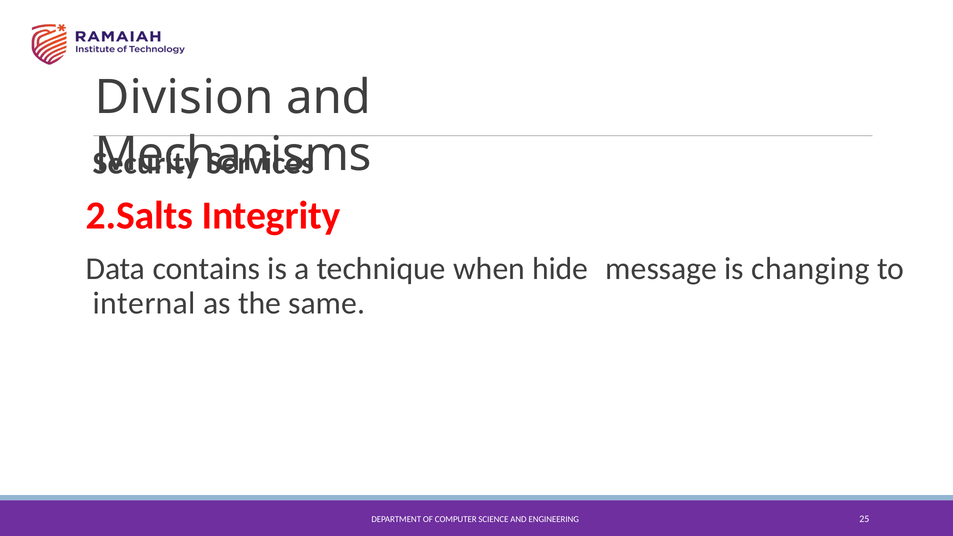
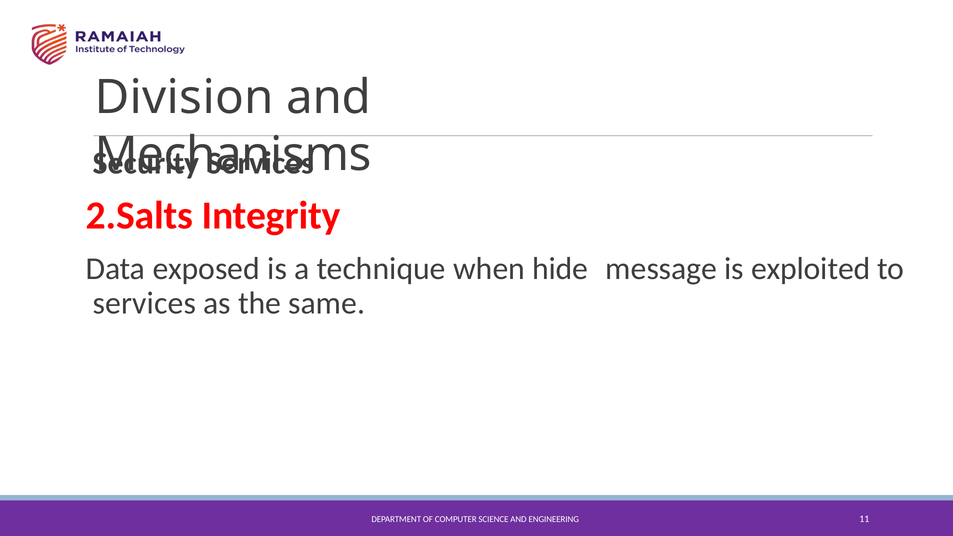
contains: contains -> exposed
changing: changing -> exploited
internal at (144, 303): internal -> services
25: 25 -> 11
